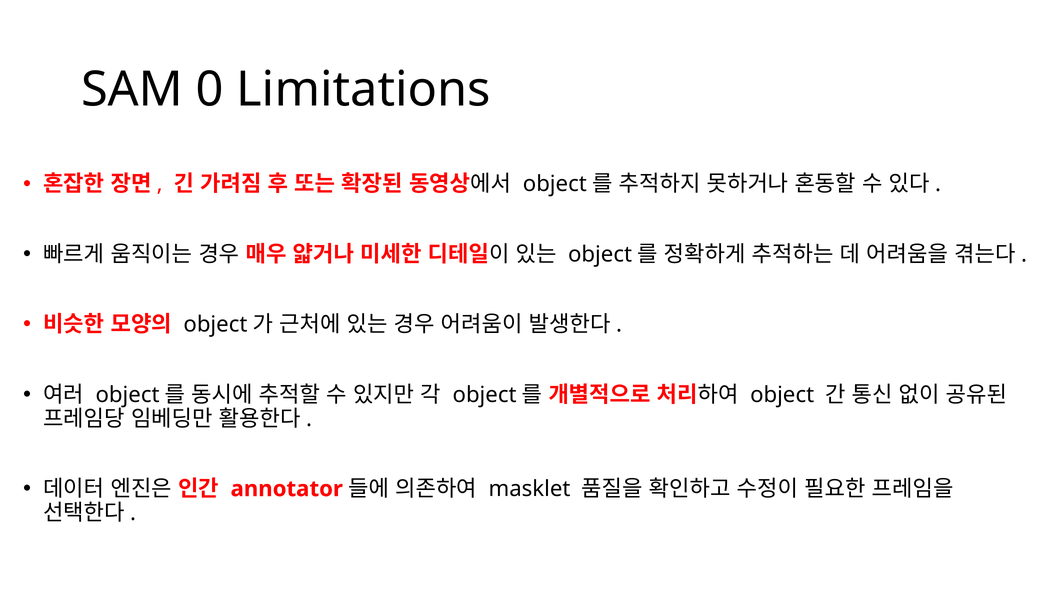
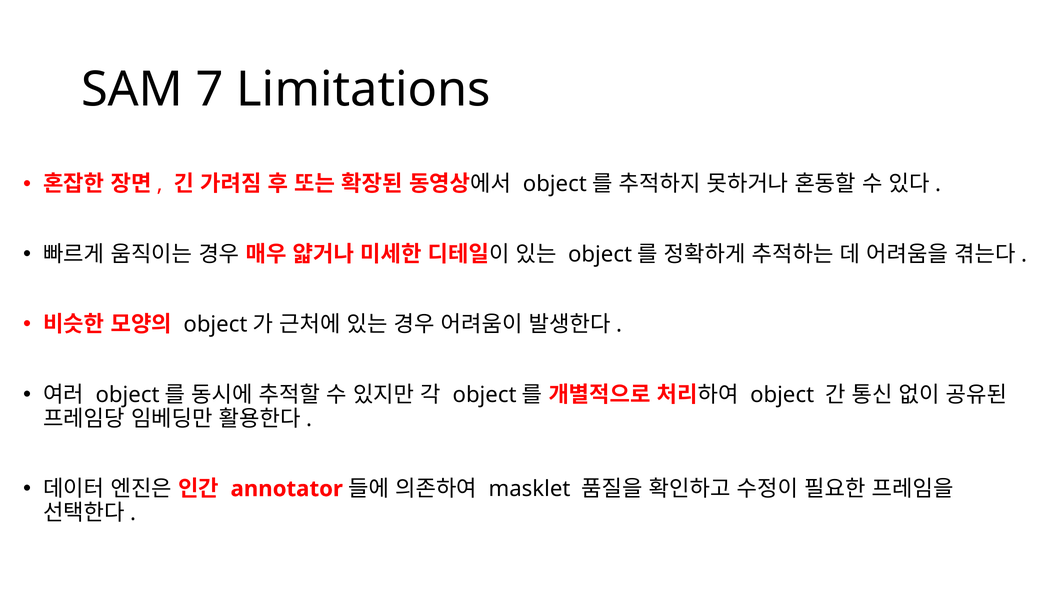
0: 0 -> 7
